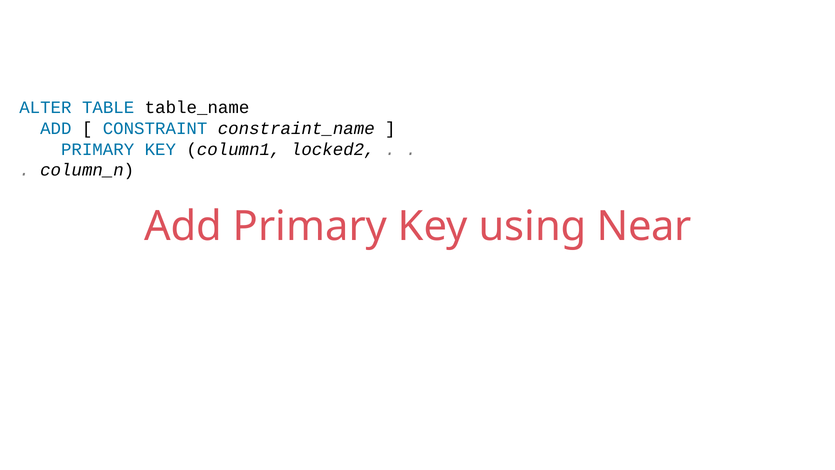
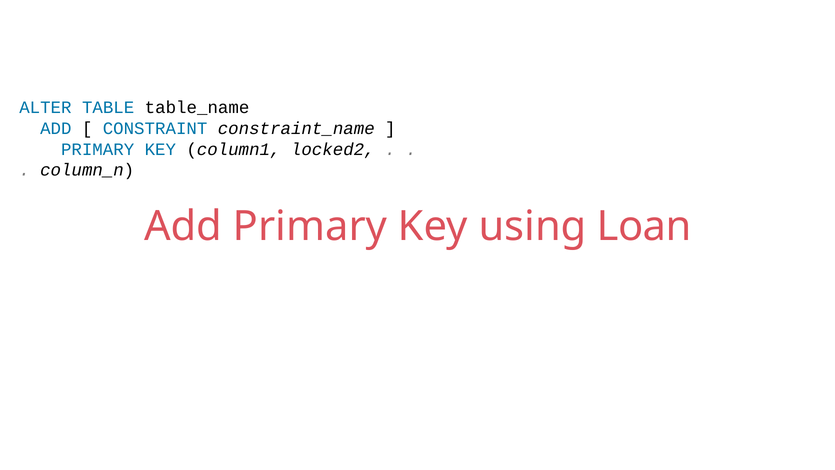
Near: Near -> Loan
